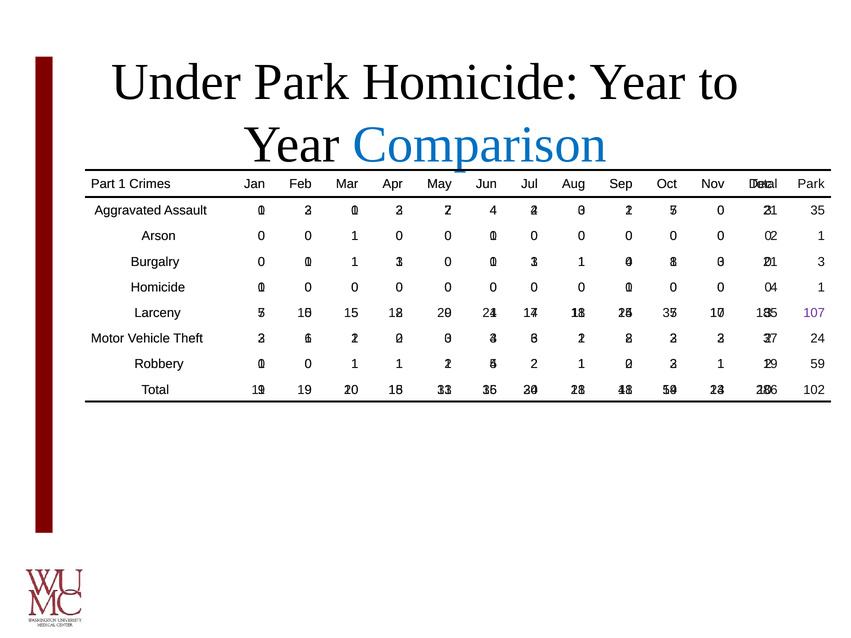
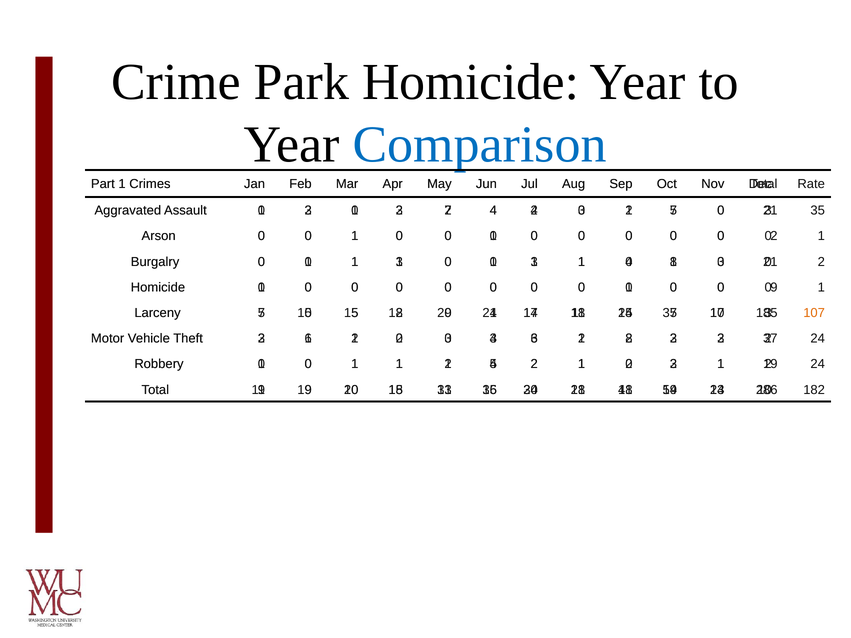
Under: Under -> Crime
Park at (811, 184): Park -> Rate
3 at (821, 262): 3 -> 2
4 at (774, 287): 4 -> 9
107 colour: purple -> orange
59 at (818, 364): 59 -> 24
102: 102 -> 182
